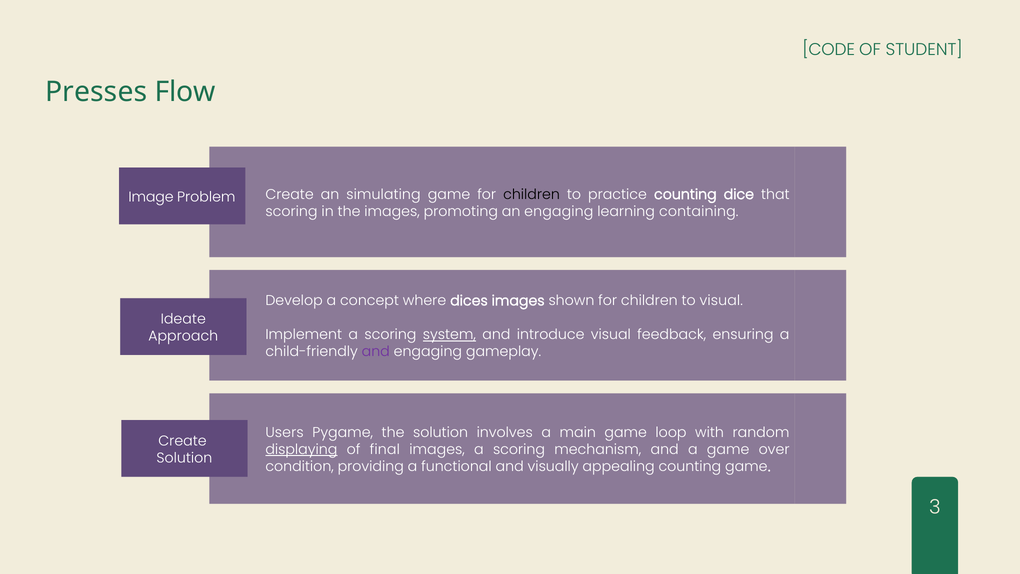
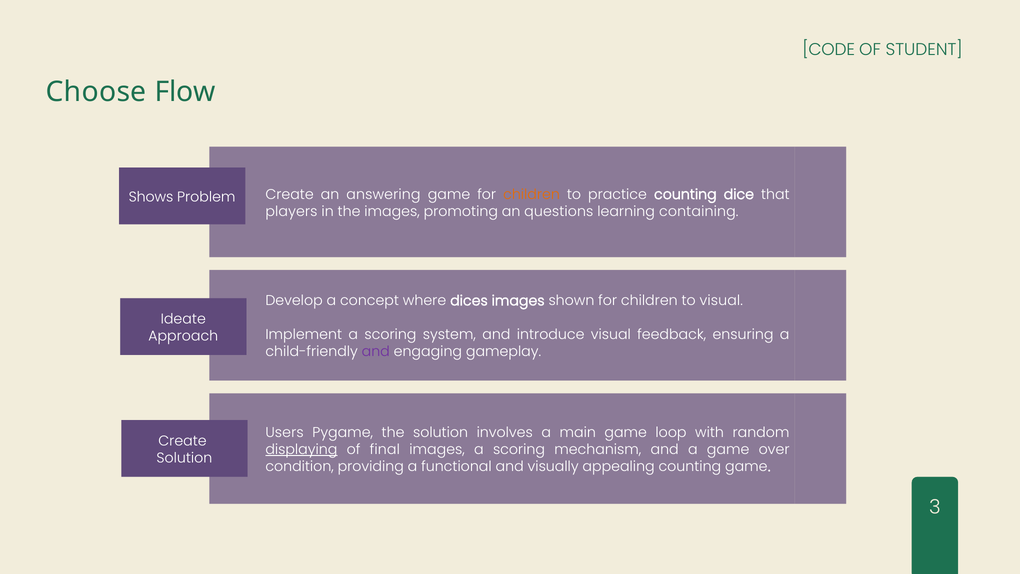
Presses: Presses -> Choose
simulating: simulating -> answering
children at (532, 194) colour: black -> orange
Image: Image -> Shows
scoring at (291, 211): scoring -> players
an engaging: engaging -> questions
system underline: present -> none
